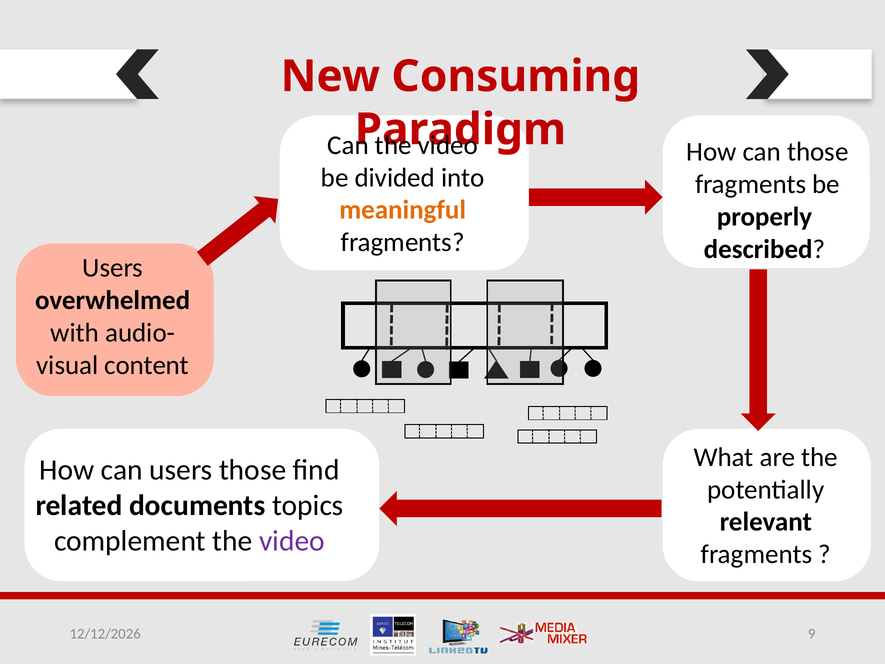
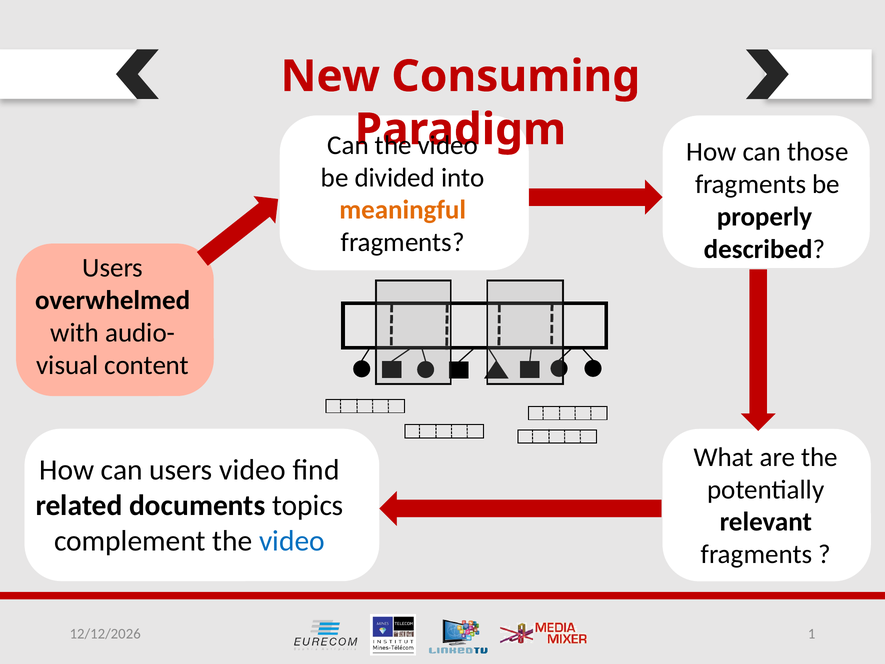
users those: those -> video
video at (292, 541) colour: purple -> blue
9: 9 -> 1
